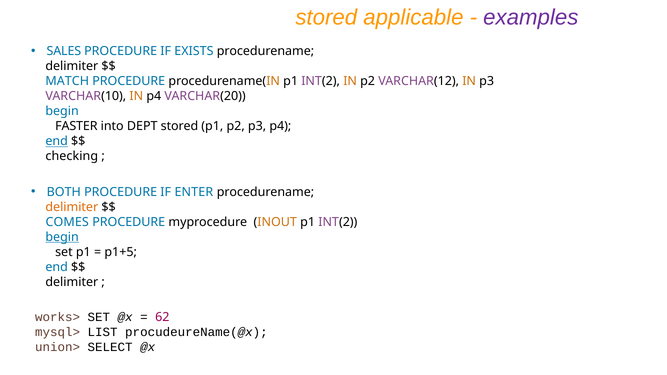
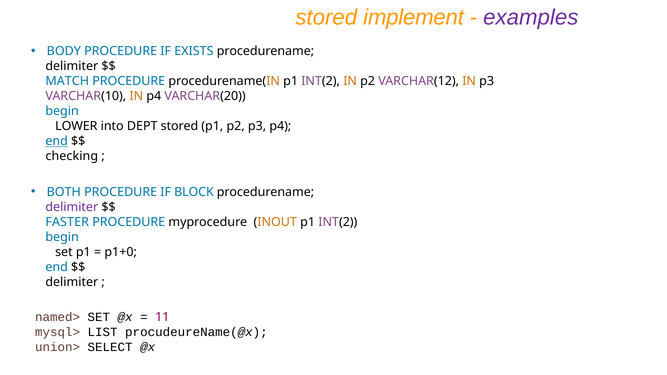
applicable: applicable -> implement
SALES: SALES -> BODY
FASTER: FASTER -> LOWER
ENTER: ENTER -> BLOCK
delimiter at (72, 207) colour: orange -> purple
COMES: COMES -> FASTER
begin at (62, 237) underline: present -> none
p1+5: p1+5 -> p1+0
works>: works> -> named>
62: 62 -> 11
